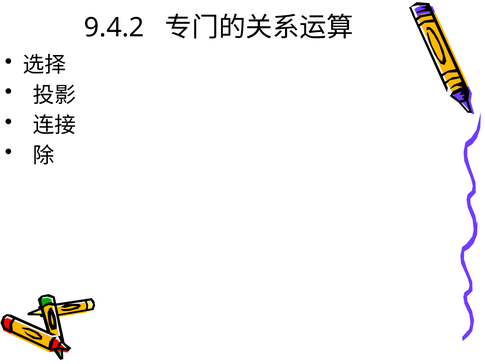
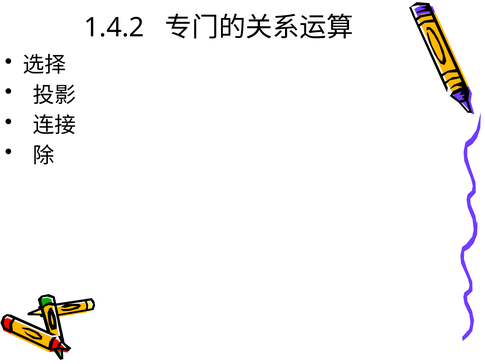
9.4.2: 9.4.2 -> 1.4.2
